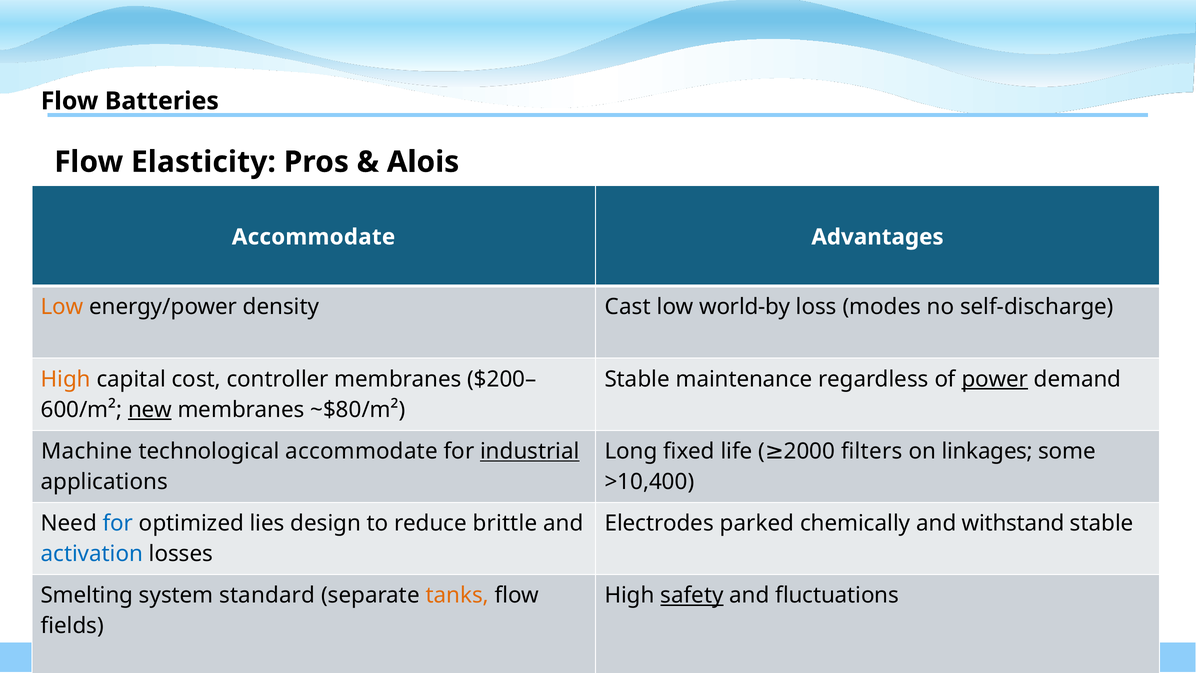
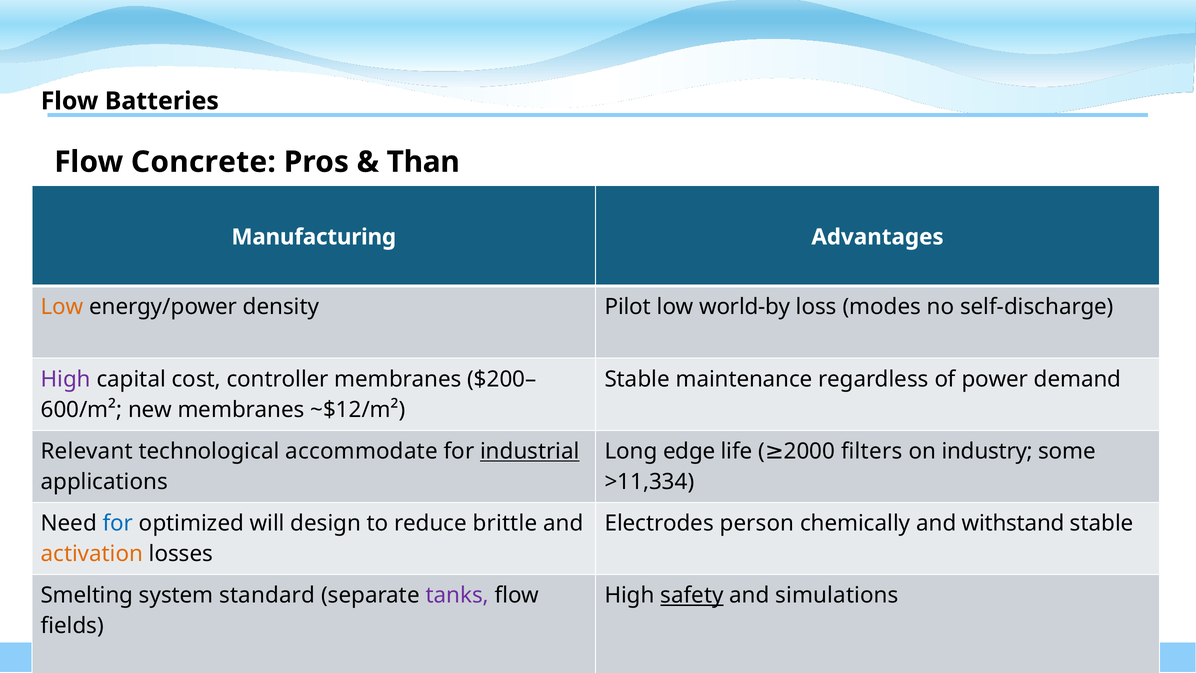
Elasticity: Elasticity -> Concrete
Alois: Alois -> Than
Accommodate at (314, 237): Accommodate -> Manufacturing
Cast: Cast -> Pilot
High at (66, 379) colour: orange -> purple
power underline: present -> none
new underline: present -> none
~$80/m²: ~$80/m² -> ~$12/m²
Machine: Machine -> Relevant
fixed: fixed -> edge
linkages: linkages -> industry
>10,400: >10,400 -> >11,334
lies: lies -> will
parked: parked -> person
activation colour: blue -> orange
tanks colour: orange -> purple
fluctuations: fluctuations -> simulations
